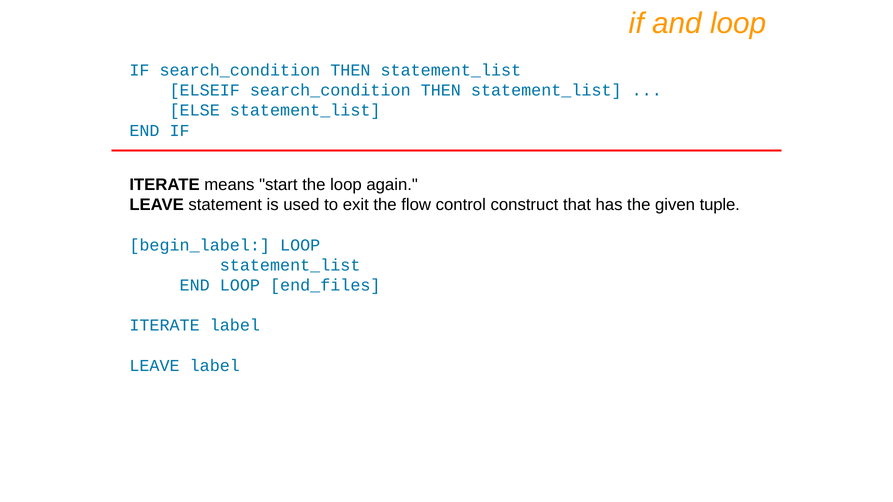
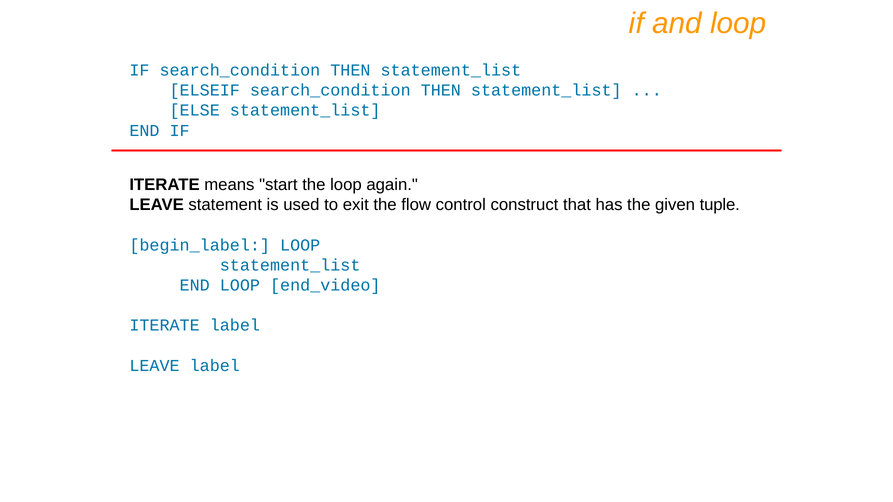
end_files: end_files -> end_video
